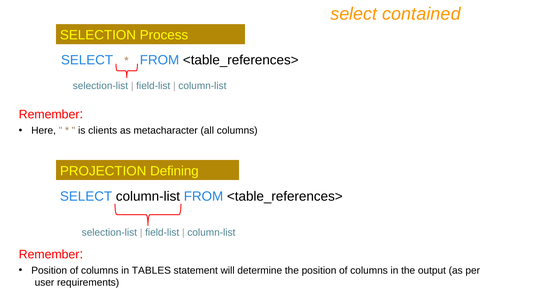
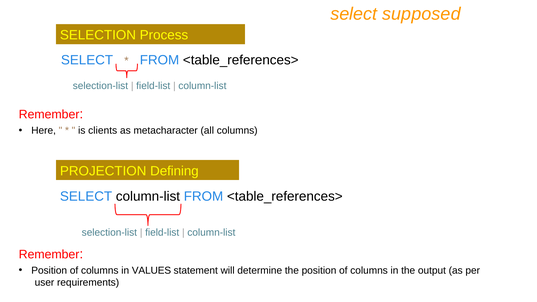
contained: contained -> supposed
TABLES: TABLES -> VALUES
